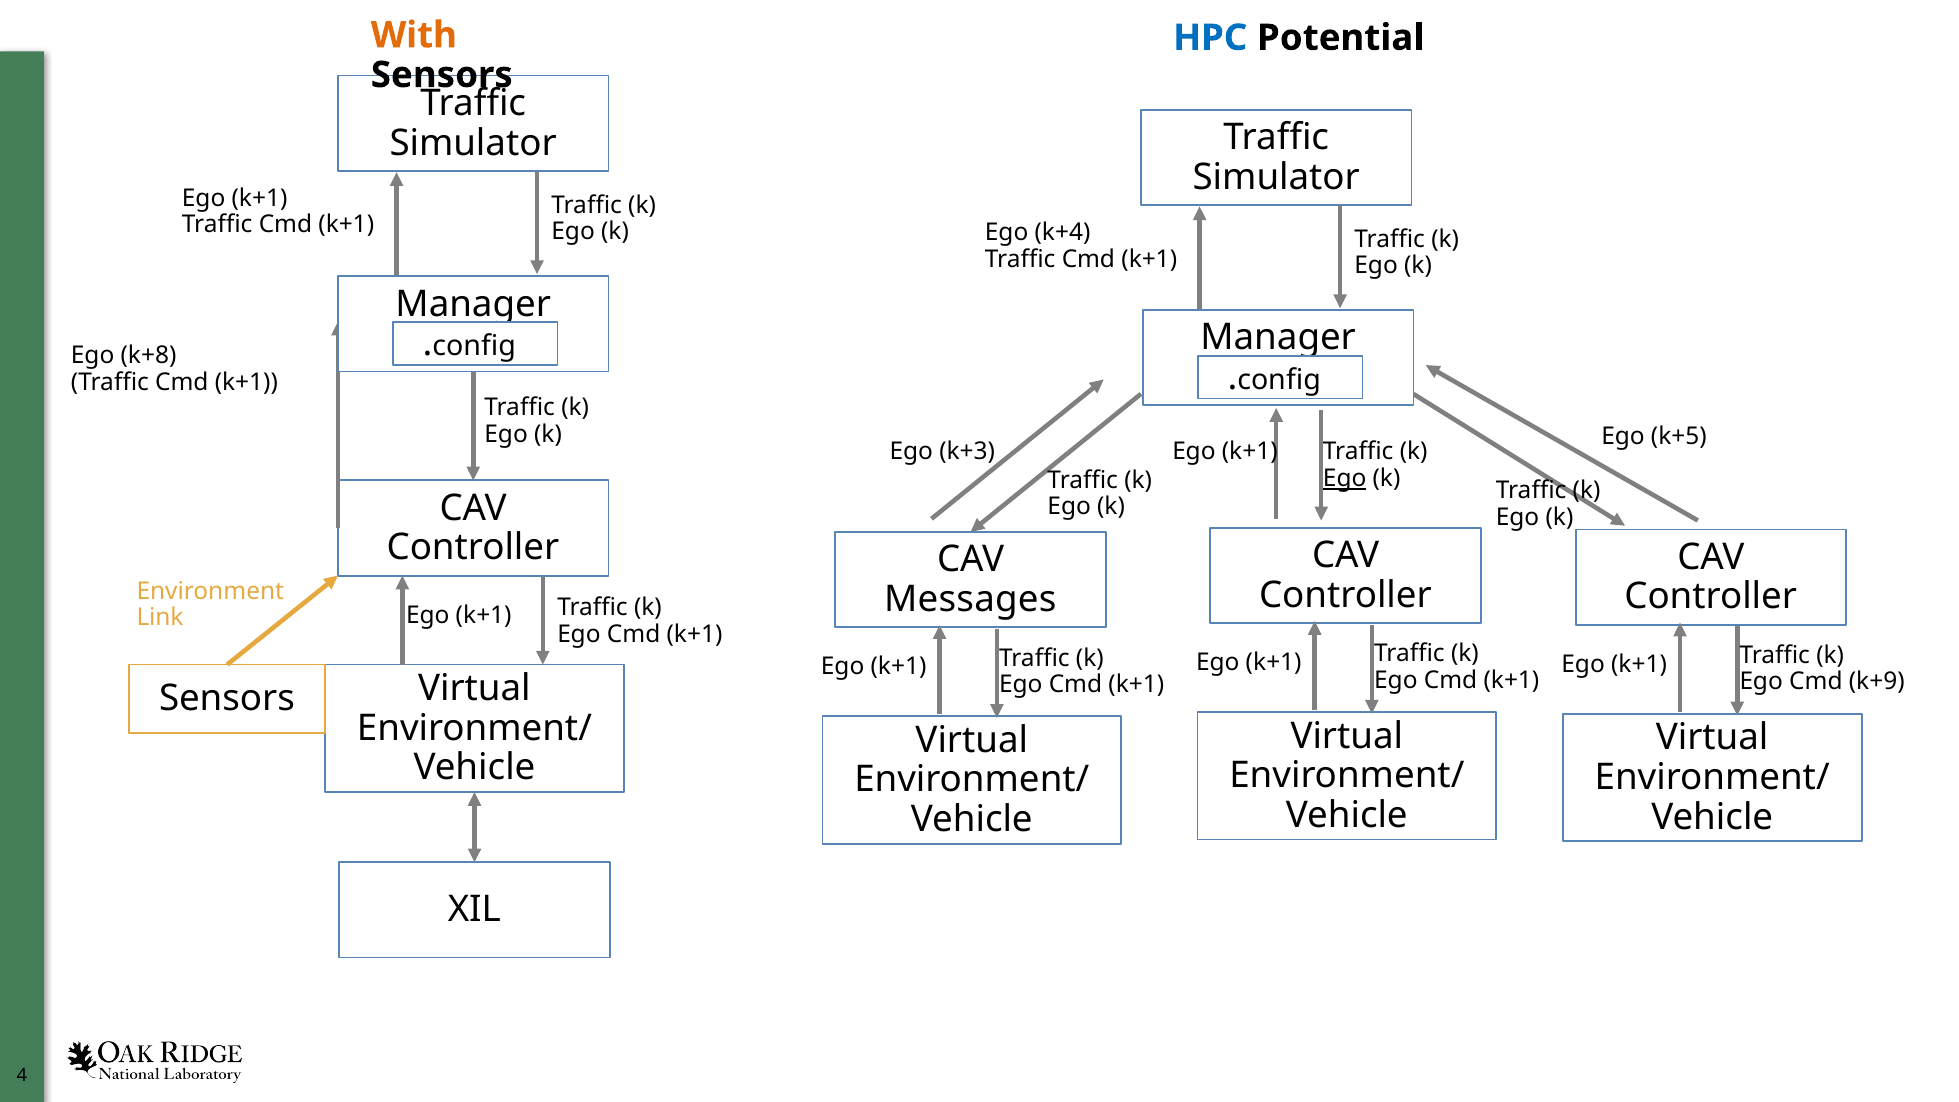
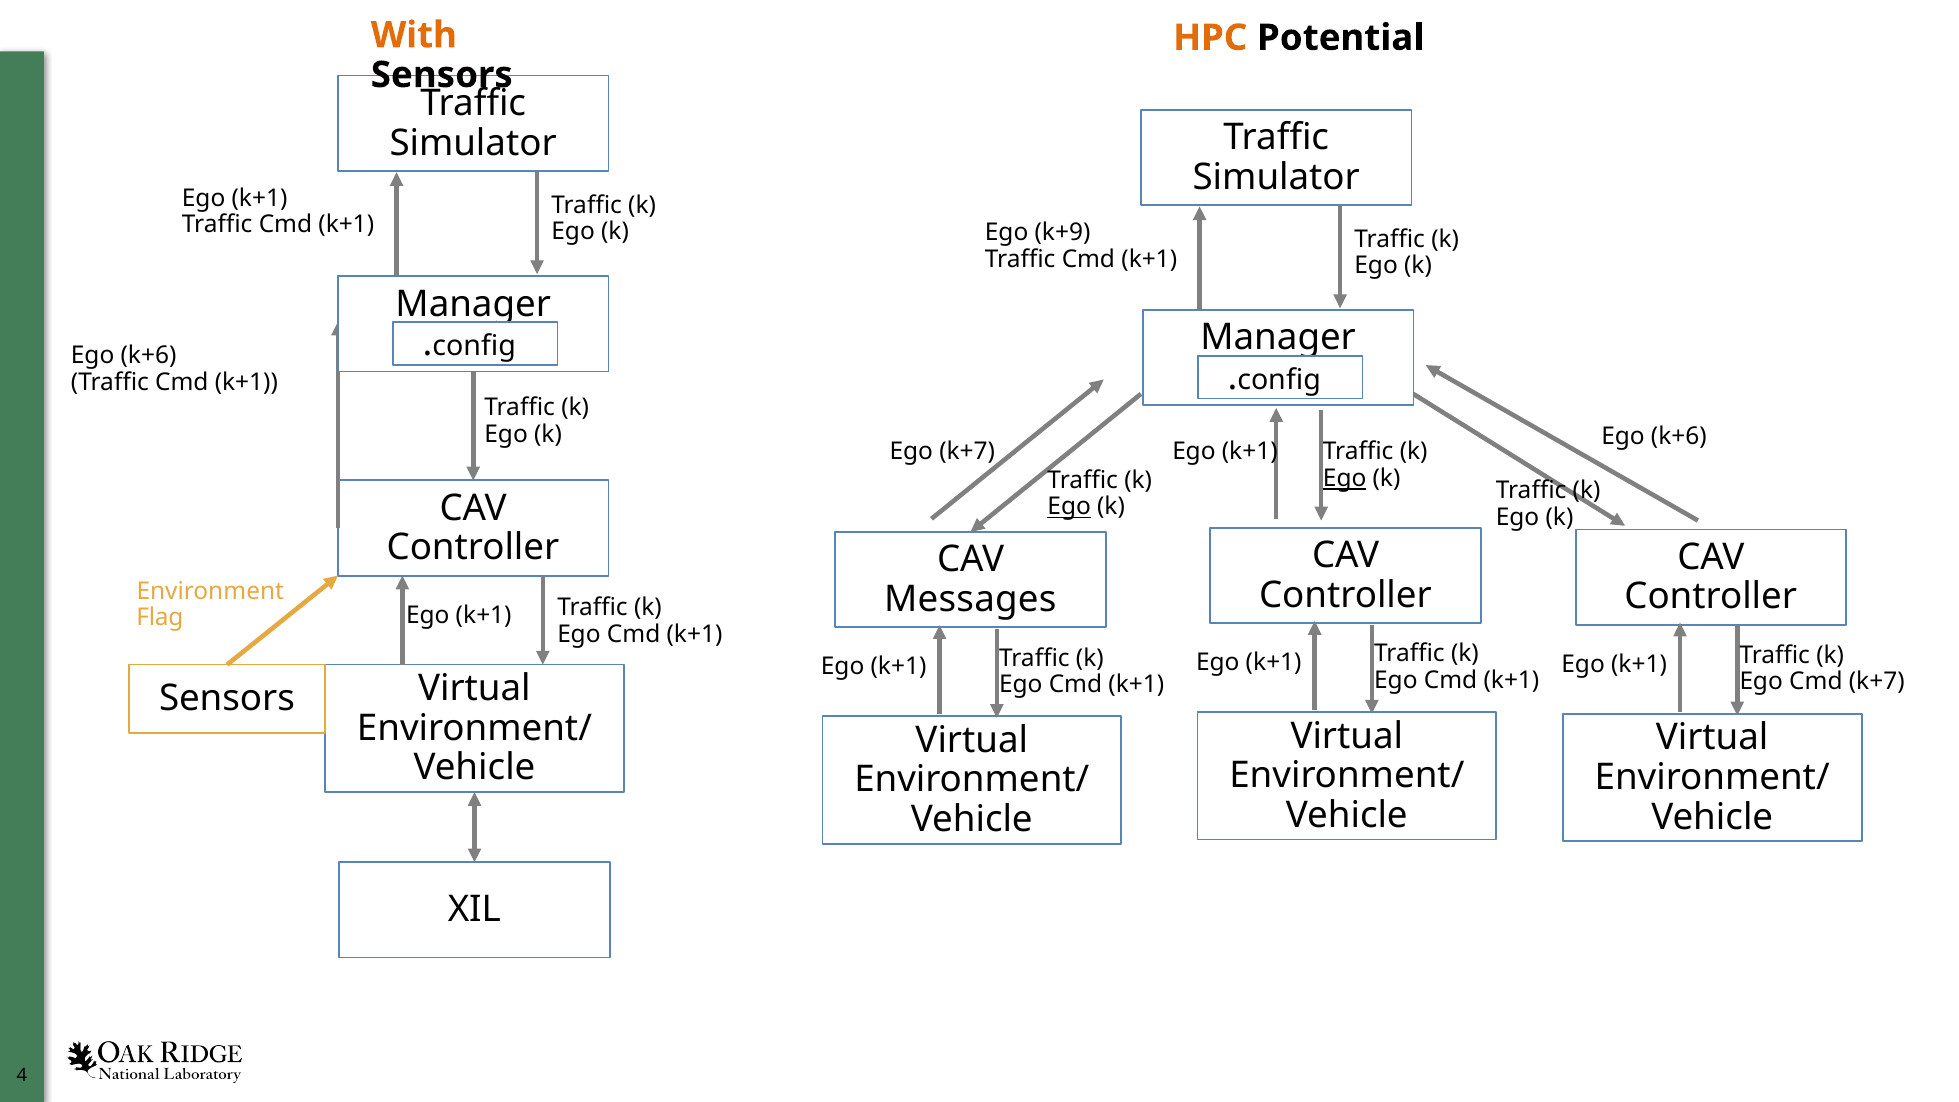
HPC colour: blue -> orange
k+4: k+4 -> k+9
k+8 at (148, 356): k+8 -> k+6
k+5 at (1679, 436): k+5 -> k+6
Ego k+3: k+3 -> k+7
Ego at (1069, 507) underline: none -> present
Link: Link -> Flag
Cmd k+9: k+9 -> k+7
